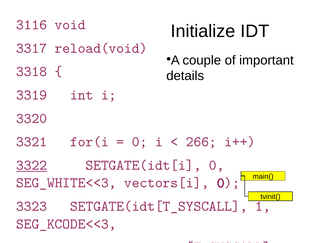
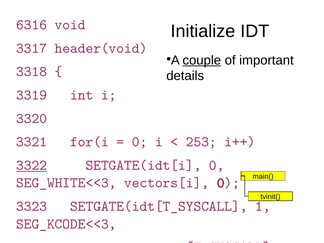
3116: 3116 -> 6316
reload(void: reload(void -> header(void
couple underline: none -> present
266: 266 -> 253
